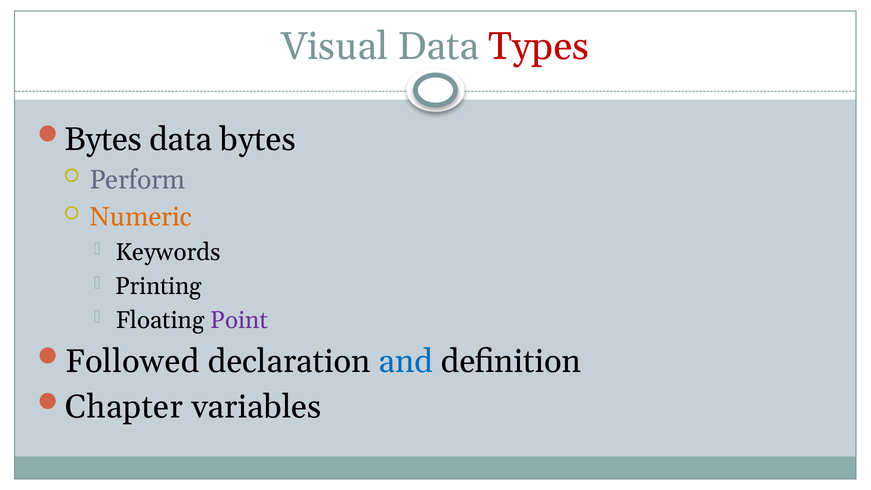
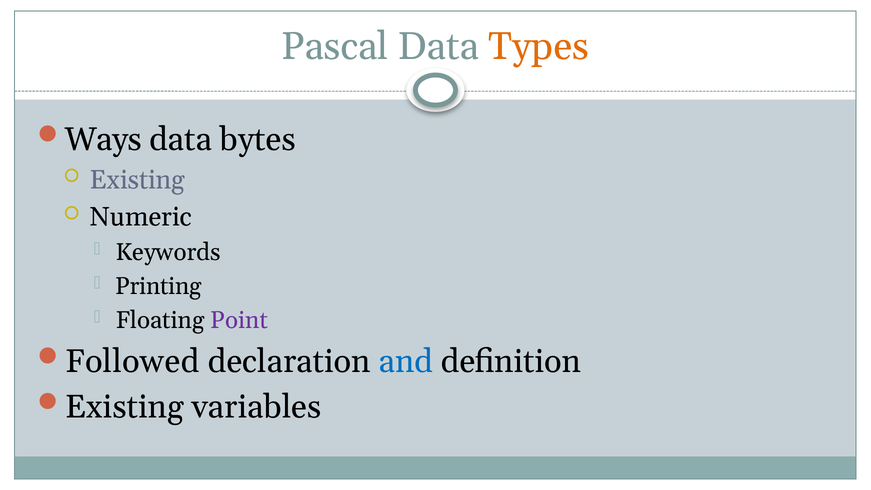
Visual: Visual -> Pascal
Types colour: red -> orange
Bytes at (103, 139): Bytes -> Ways
Perform at (137, 180): Perform -> Existing
Numeric colour: orange -> black
Chapter at (124, 407): Chapter -> Existing
